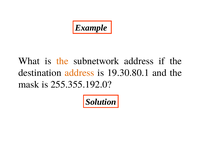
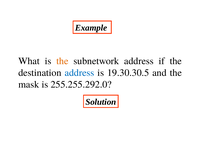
address at (79, 73) colour: orange -> blue
19.30.80.1: 19.30.80.1 -> 19.30.30.5
255.355.192.0: 255.355.192.0 -> 255.255.292.0
